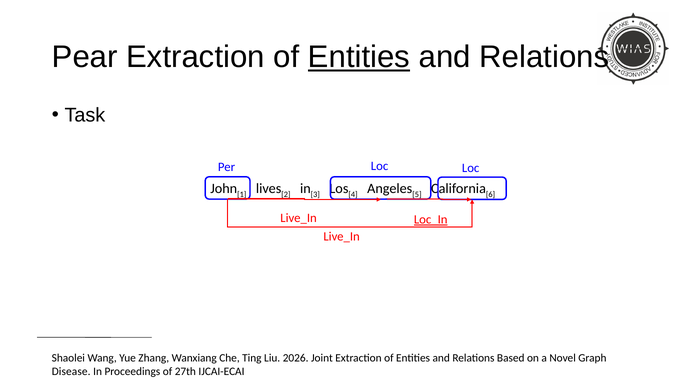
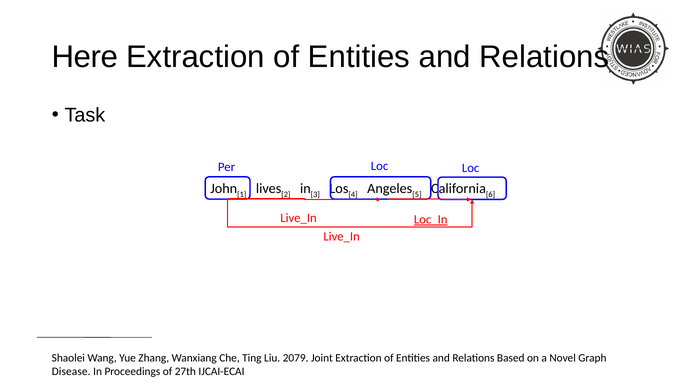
Pear: Pear -> Here
Entities at (359, 57) underline: present -> none
2026: 2026 -> 2079
